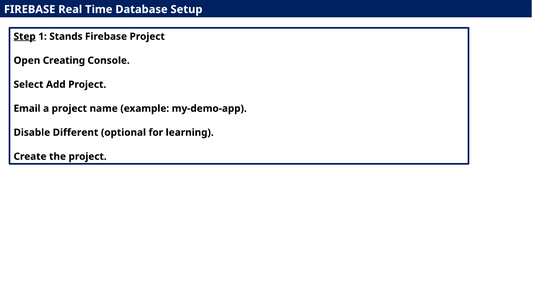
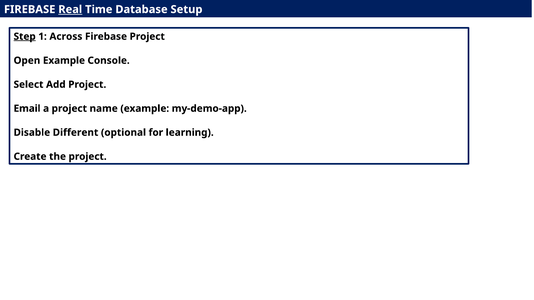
Real underline: none -> present
Stands: Stands -> Across
Open Creating: Creating -> Example
